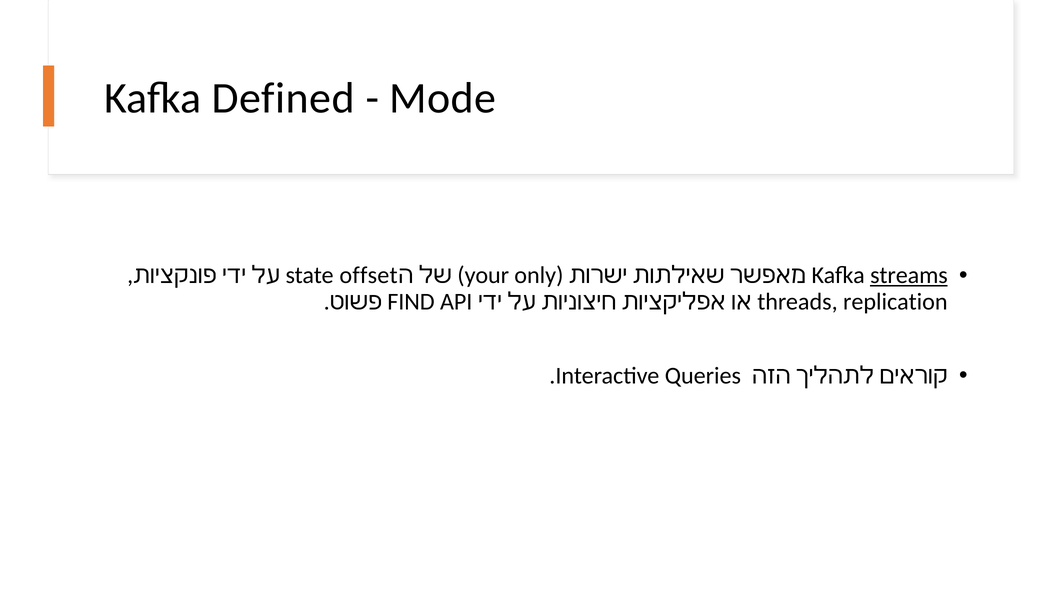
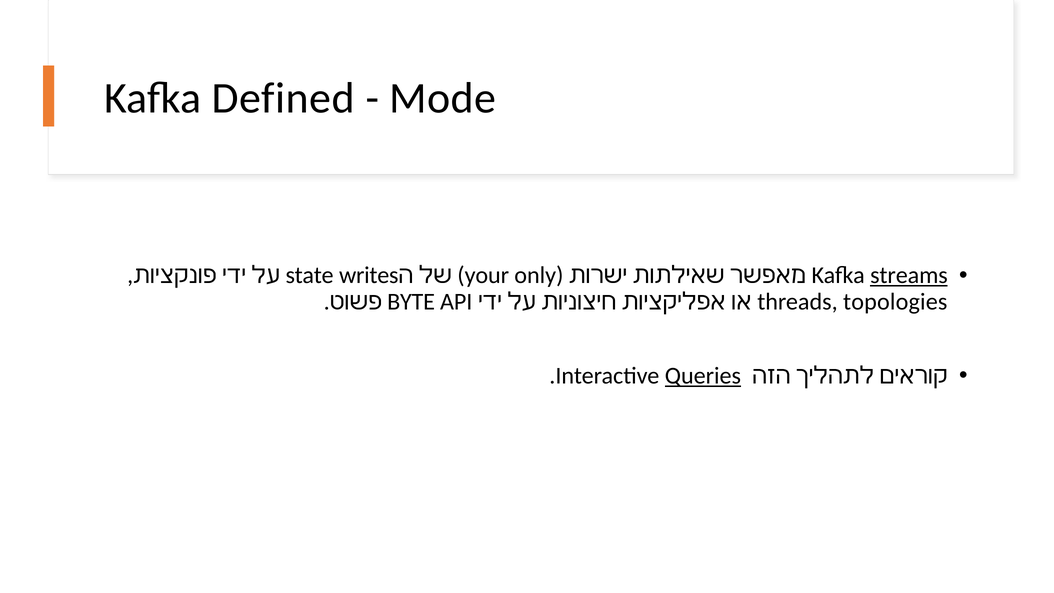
offset: offset -> writes
FIND: FIND -> BYTE
replication: replication -> topologies
Queries underline: none -> present
